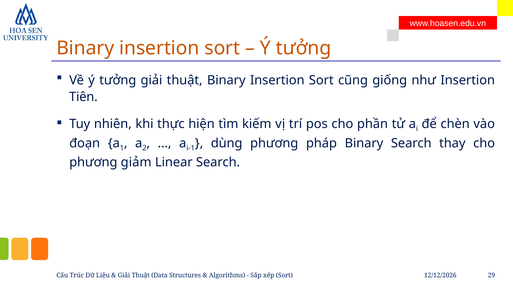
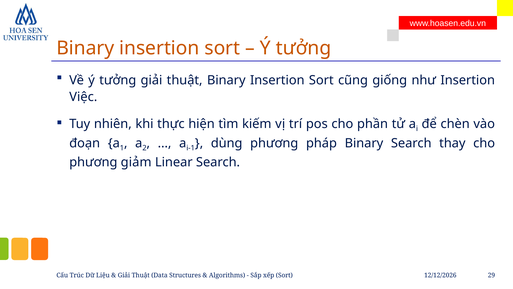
Tiên: Tiên -> Việc
